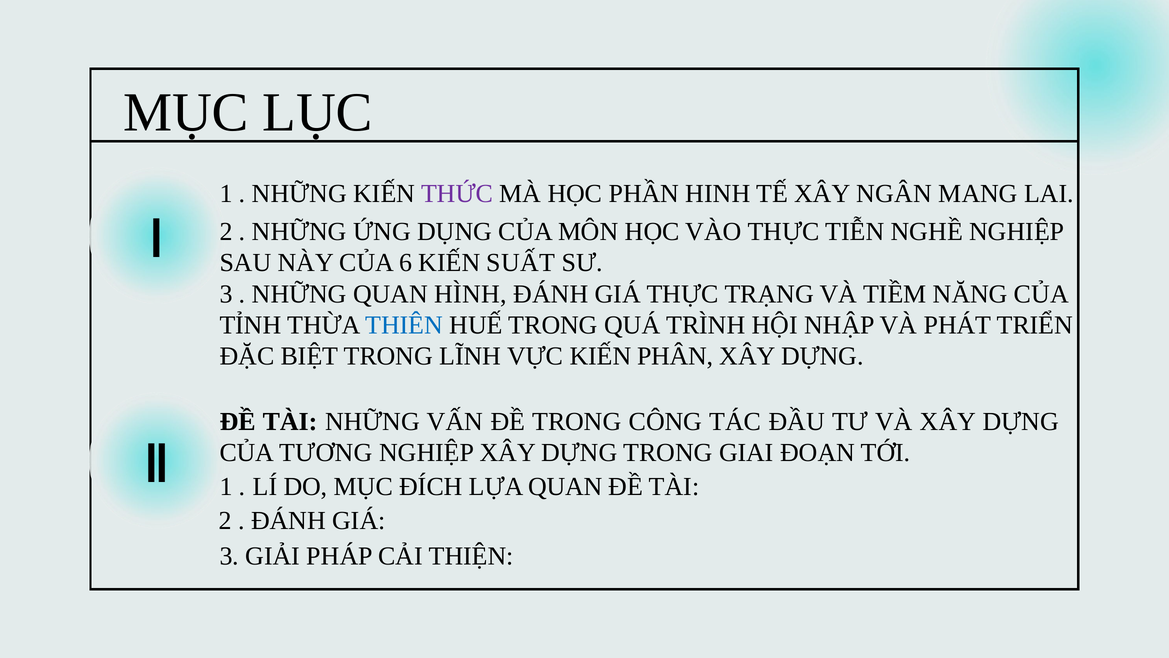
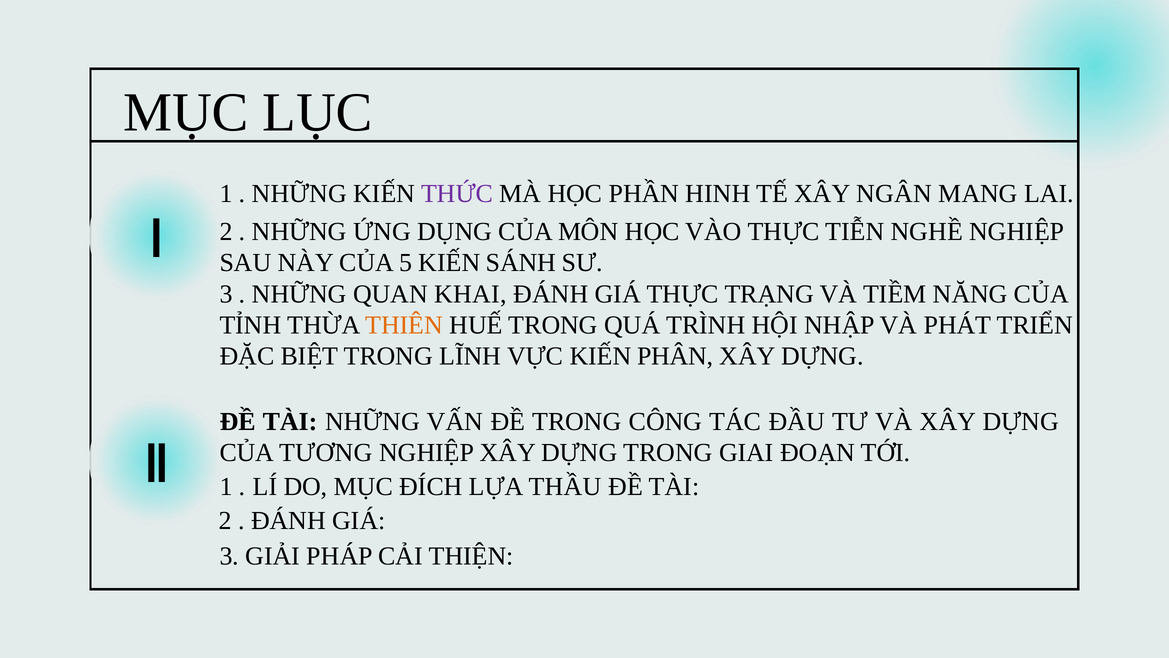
6: 6 -> 5
SUẤT: SUẤT -> SÁNH
HÌNH: HÌNH -> KHAI
THIÊN colour: blue -> orange
LỰA QUAN: QUAN -> THẦU
